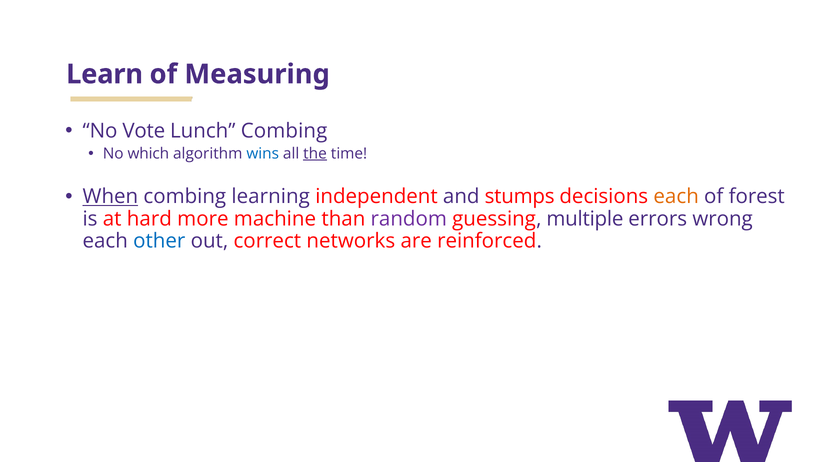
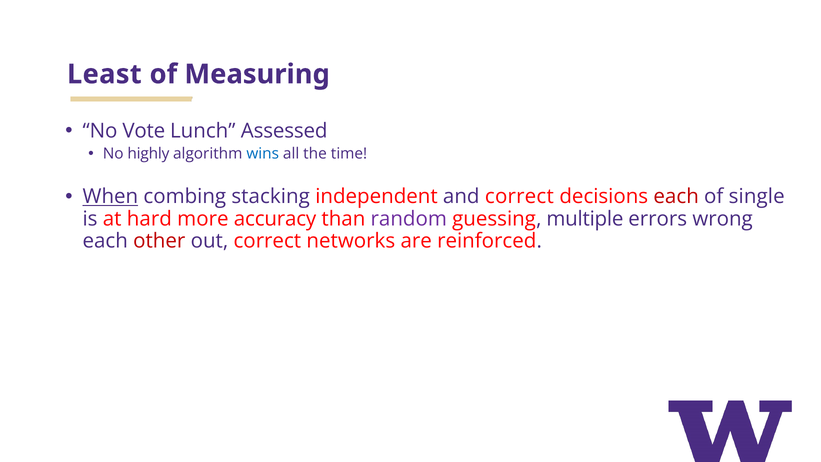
Learn: Learn -> Least
Lunch Combing: Combing -> Assessed
which: which -> highly
the underline: present -> none
learning: learning -> stacking
and stumps: stumps -> correct
each at (676, 197) colour: orange -> red
forest: forest -> single
machine: machine -> accuracy
other colour: blue -> red
